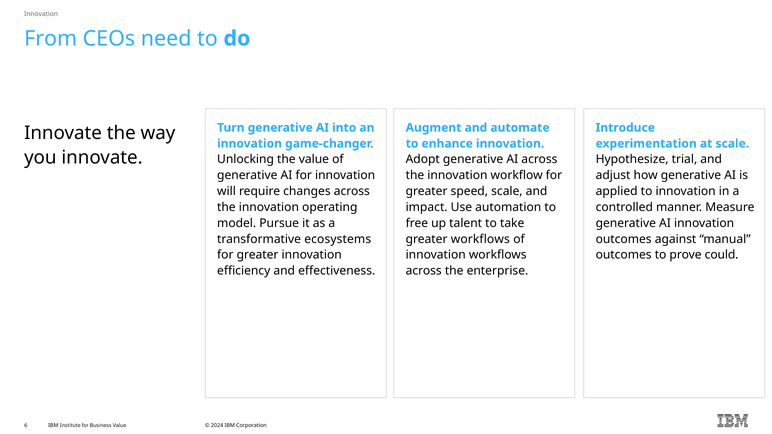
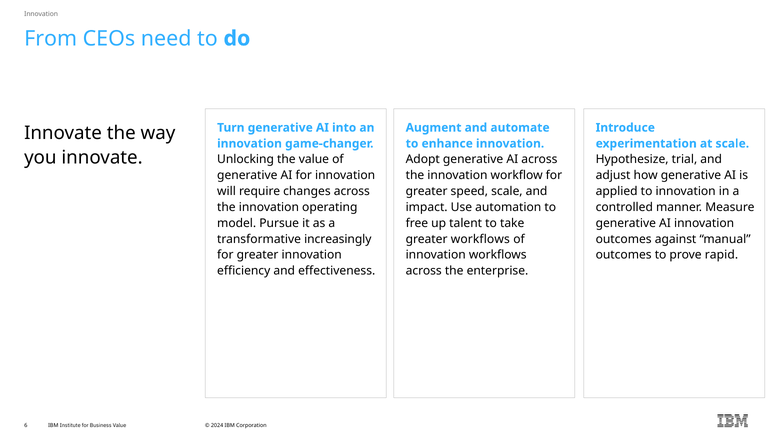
ecosystems: ecosystems -> increasingly
could: could -> rapid
